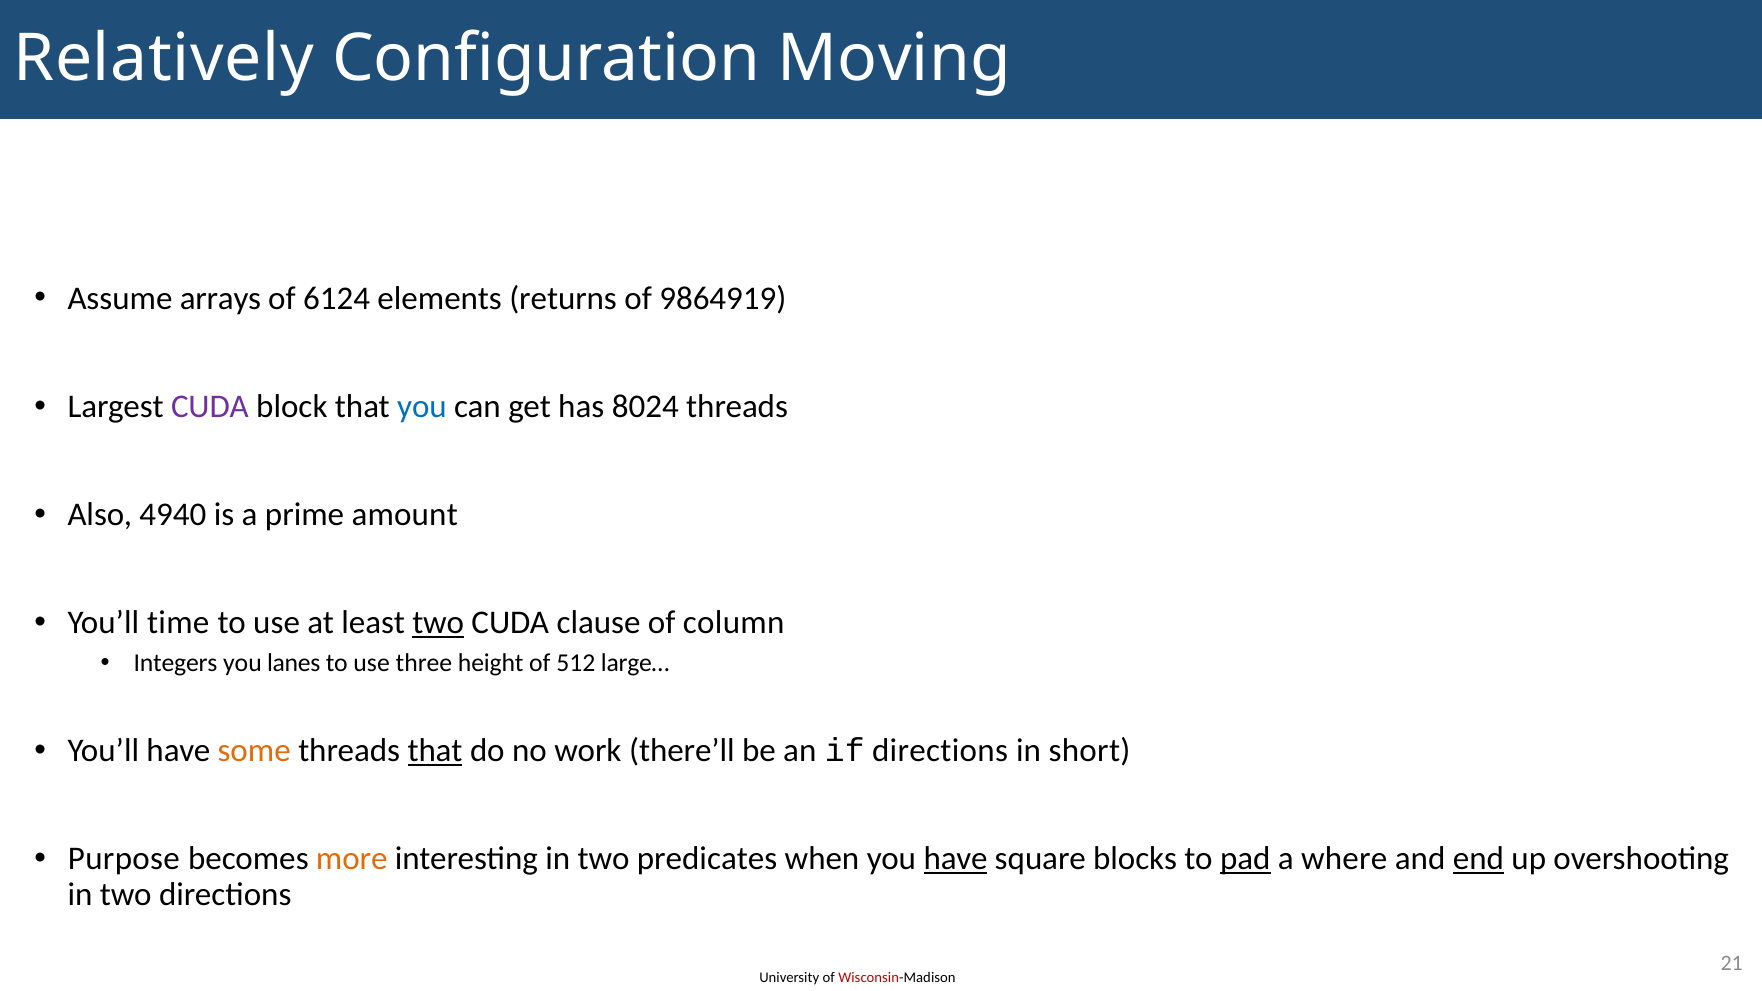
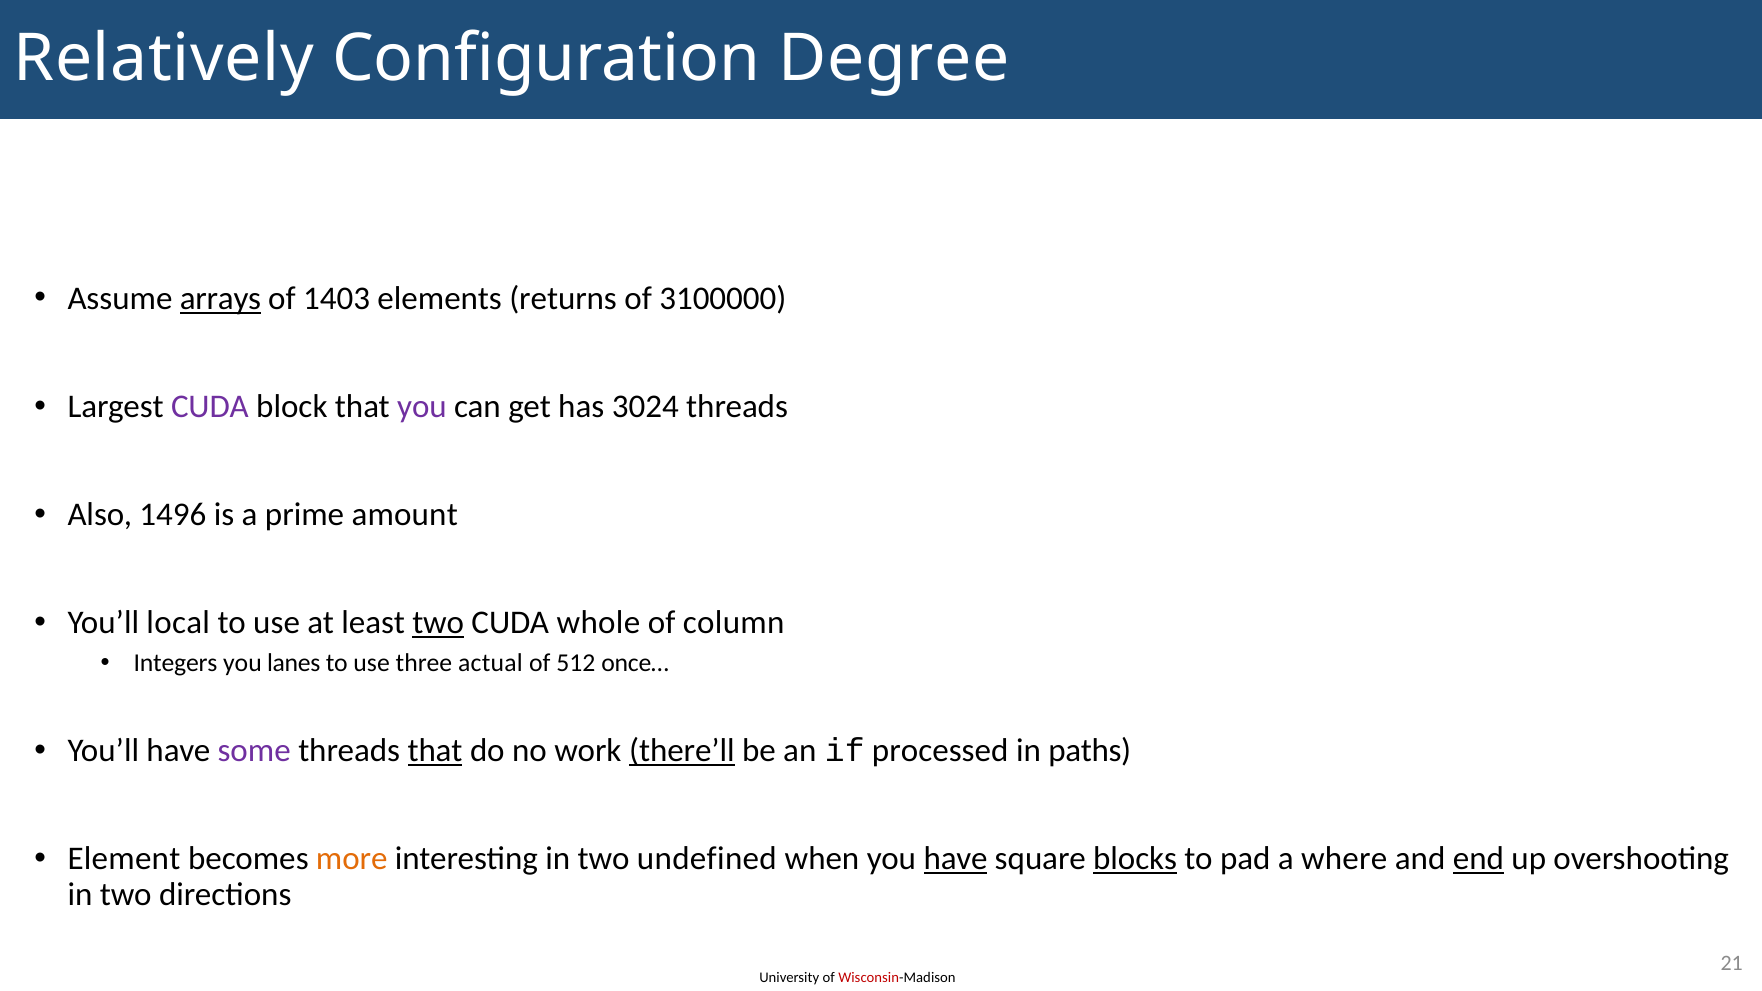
Moving: Moving -> Degree
arrays underline: none -> present
6124: 6124 -> 1403
9864919: 9864919 -> 3100000
you at (422, 406) colour: blue -> purple
8024: 8024 -> 3024
4940: 4940 -> 1496
time: time -> local
clause: clause -> whole
height: height -> actual
large…: large… -> once…
some colour: orange -> purple
there’ll underline: none -> present
if directions: directions -> processed
short: short -> paths
Purpose: Purpose -> Element
predicates: predicates -> undefined
blocks underline: none -> present
pad underline: present -> none
